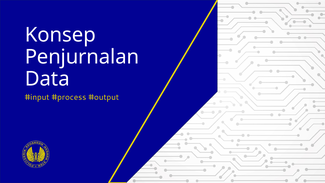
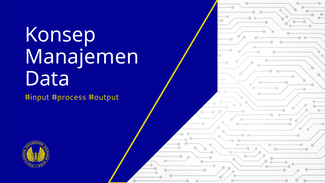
Penjurnalan: Penjurnalan -> Manajemen
